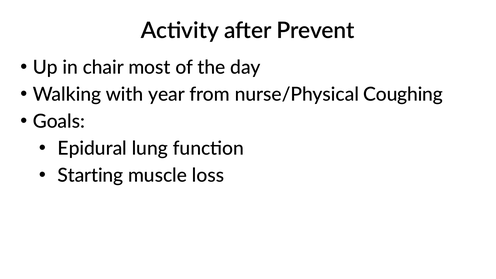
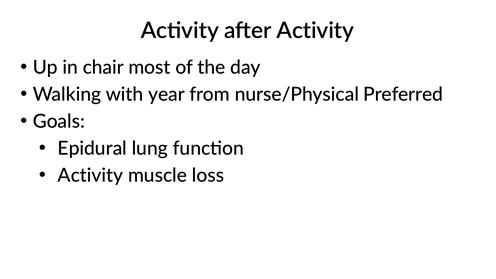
after Prevent: Prevent -> Activity
Coughing: Coughing -> Preferred
Starting at (90, 176): Starting -> Activity
